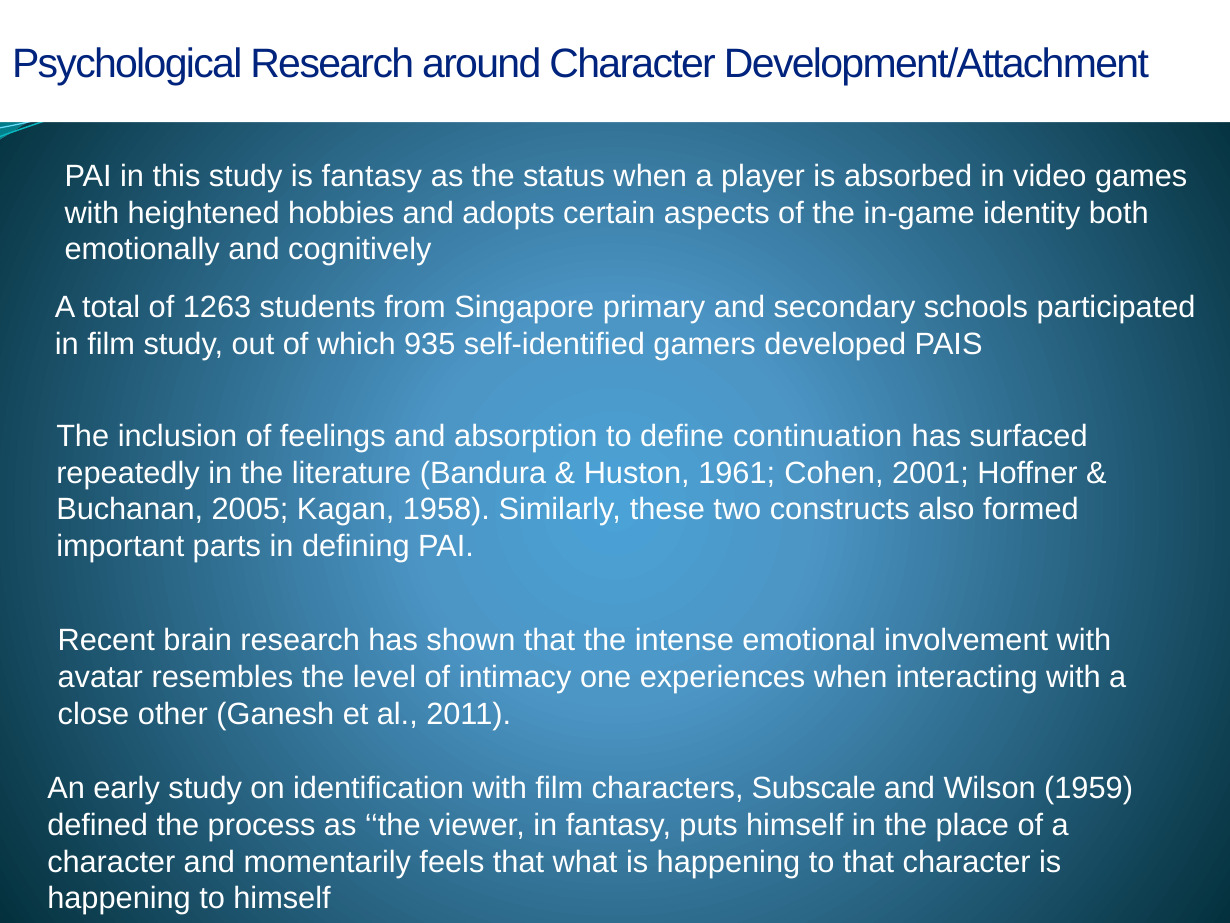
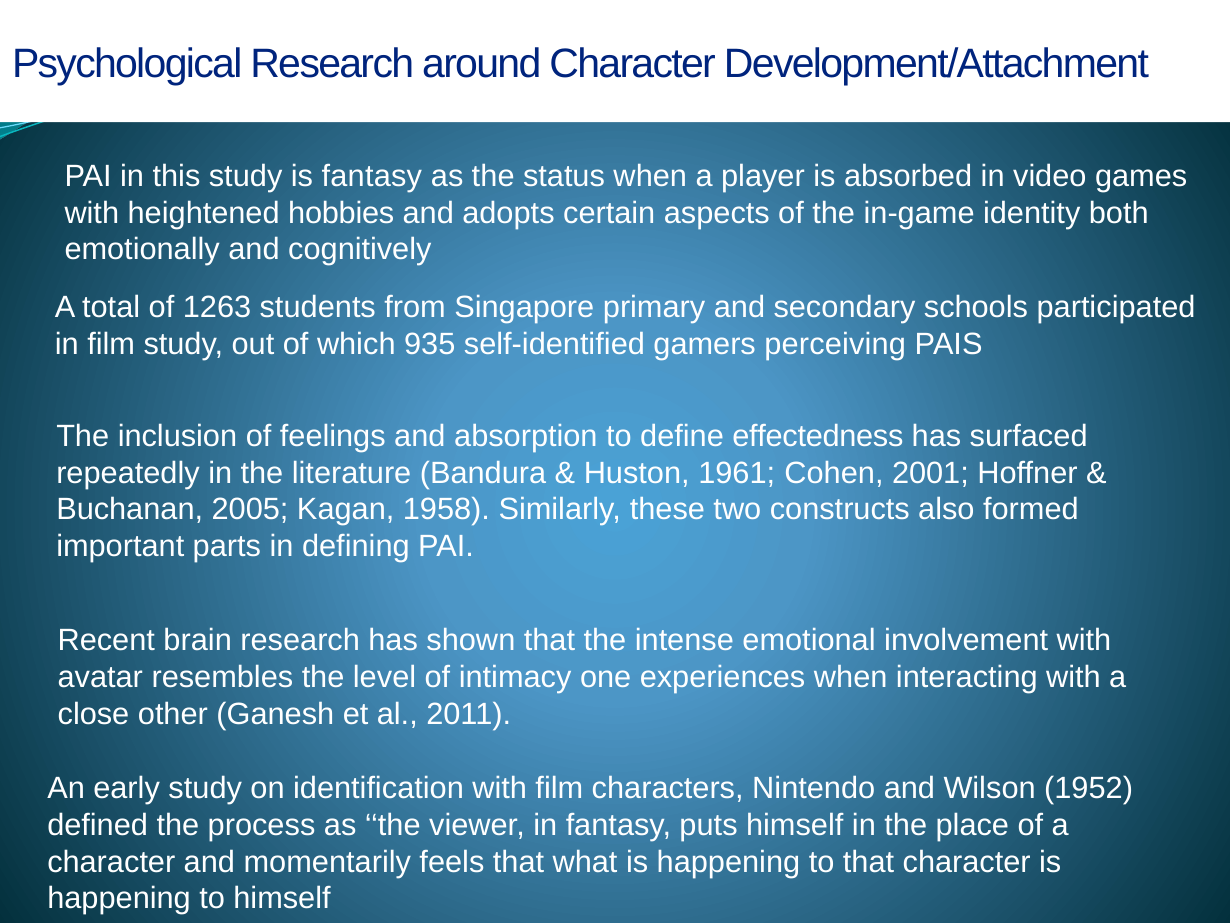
developed: developed -> perceiving
continuation: continuation -> effectedness
Subscale: Subscale -> Nintendo
1959: 1959 -> 1952
